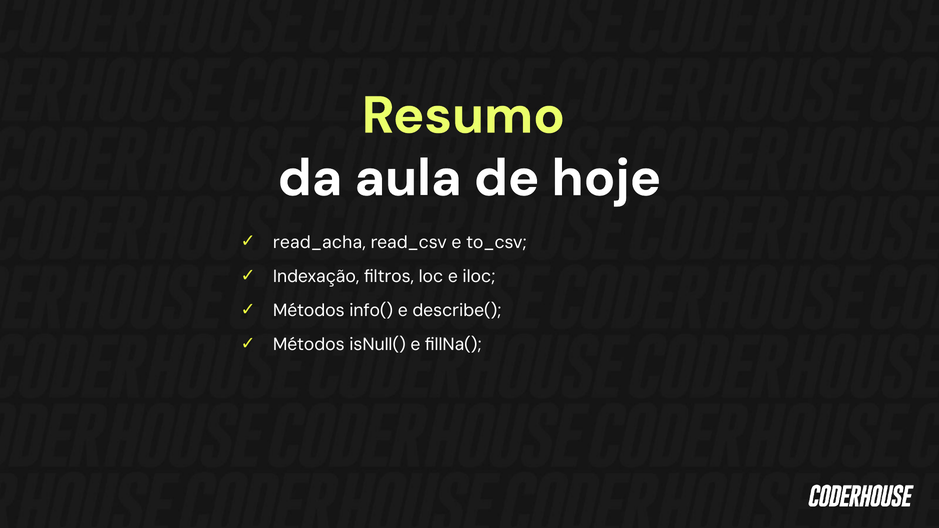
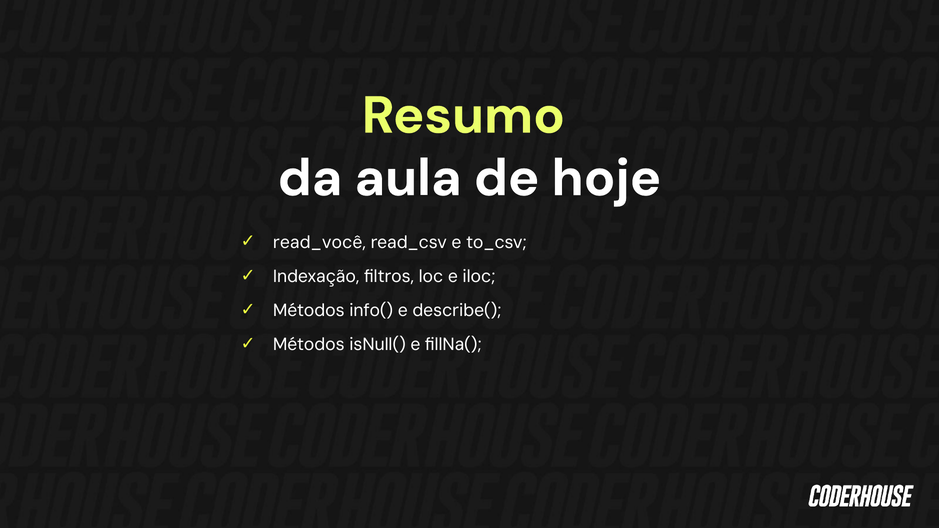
read_acha: read_acha -> read_você
